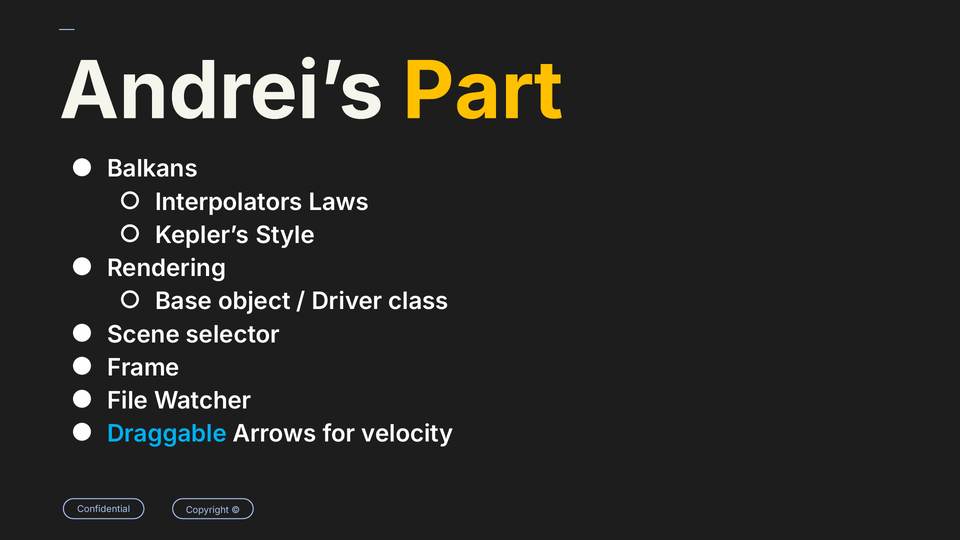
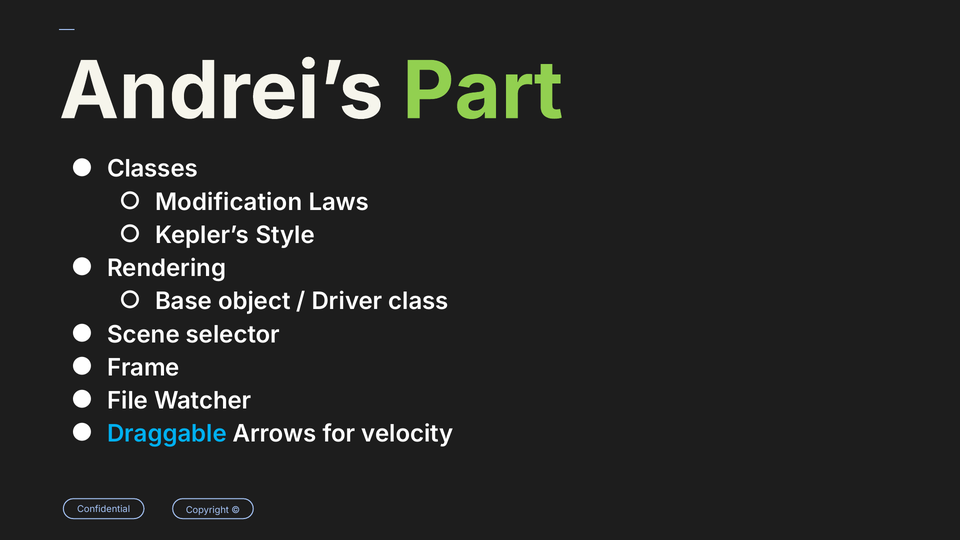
Part colour: yellow -> light green
Balkans: Balkans -> Classes
Interpolators: Interpolators -> Modification
